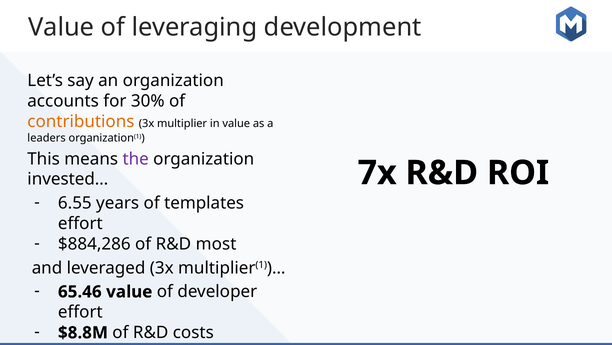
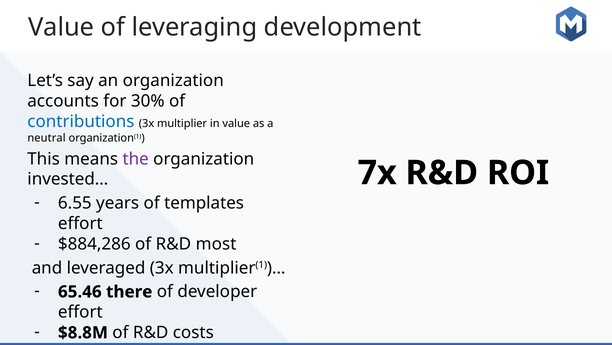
contributions colour: orange -> blue
leaders: leaders -> neutral
65.46 value: value -> there
